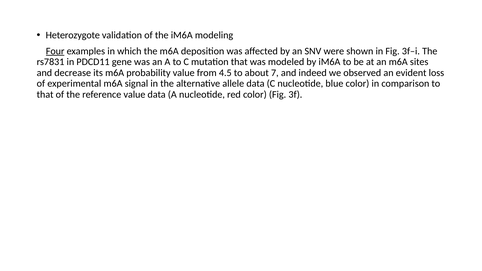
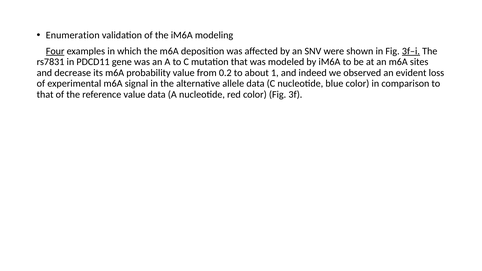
Heterozygote: Heterozygote -> Enumeration
3f–i underline: none -> present
4.5: 4.5 -> 0.2
7: 7 -> 1
